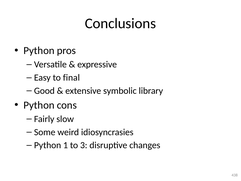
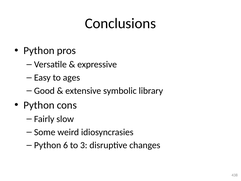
final: final -> ages
1: 1 -> 6
